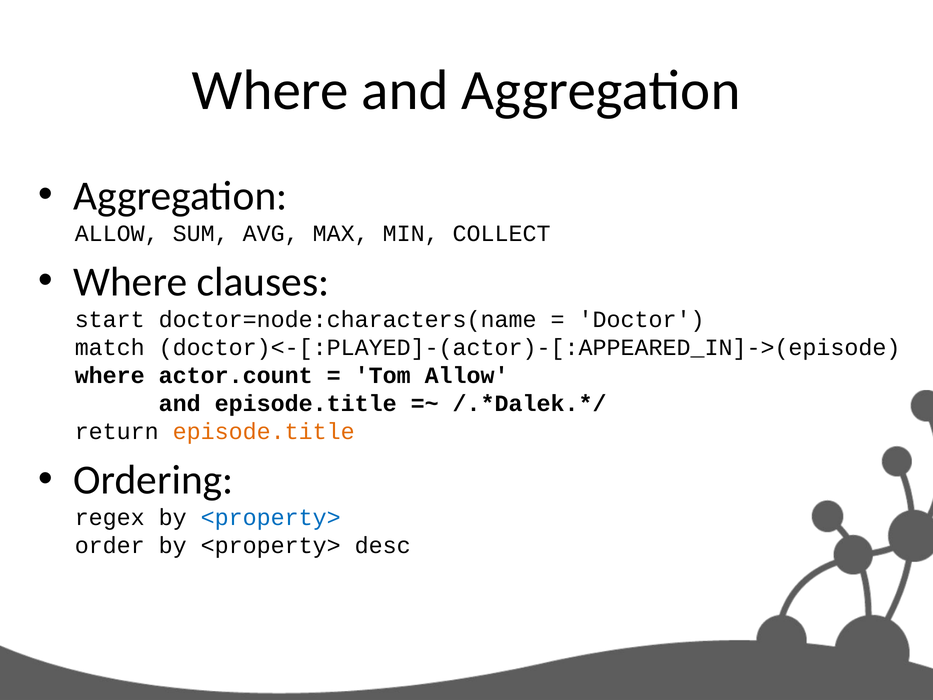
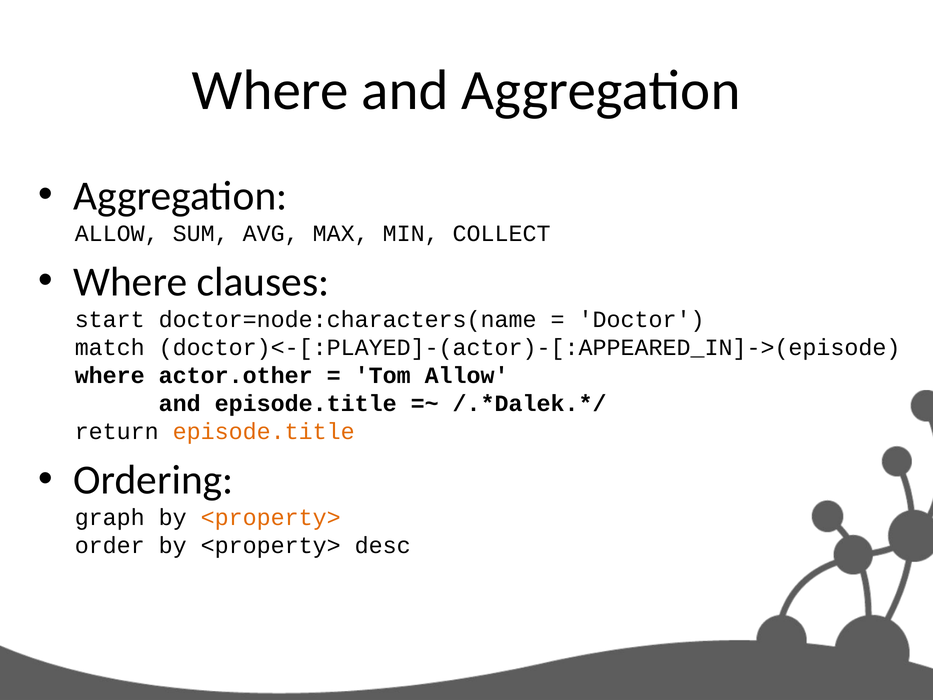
actor.count: actor.count -> actor.other
regex: regex -> graph
<property> at (271, 518) colour: blue -> orange
